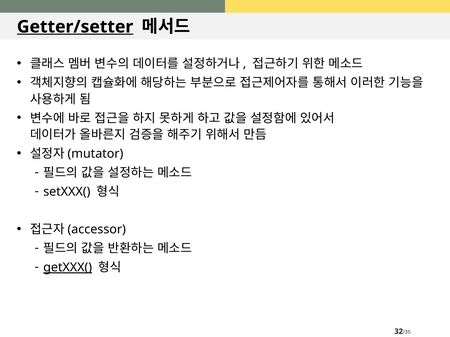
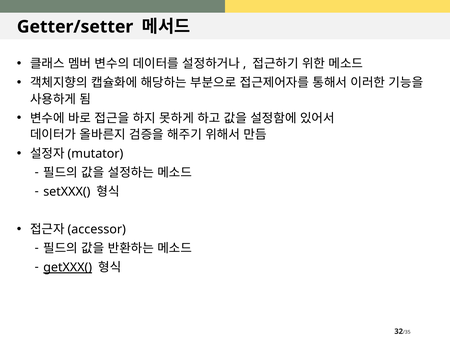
Getter/setter underline: present -> none
